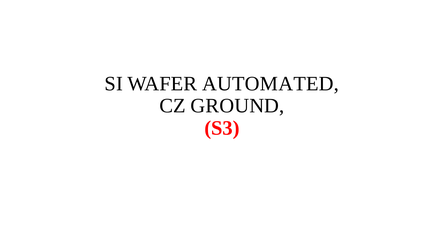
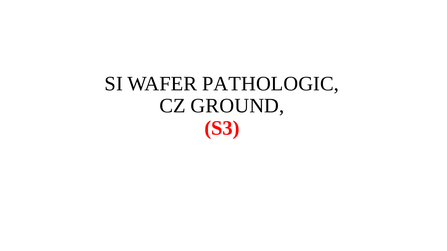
AUTOMATED: AUTOMATED -> PATHOLOGIC
